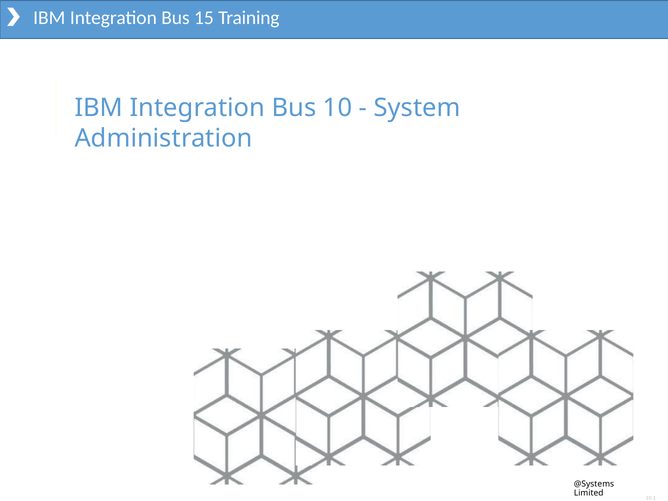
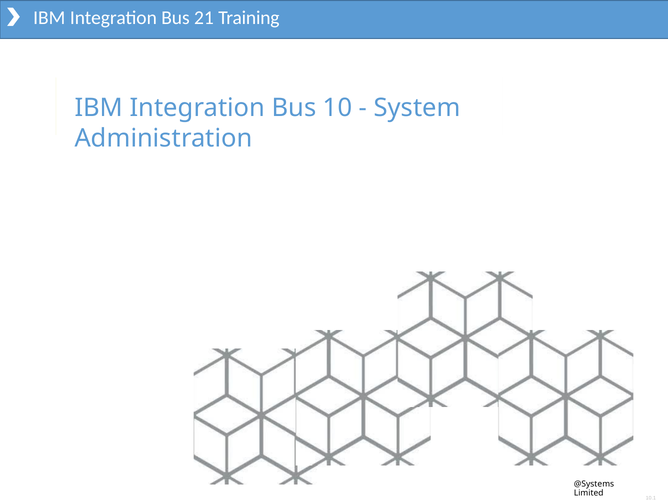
15: 15 -> 21
